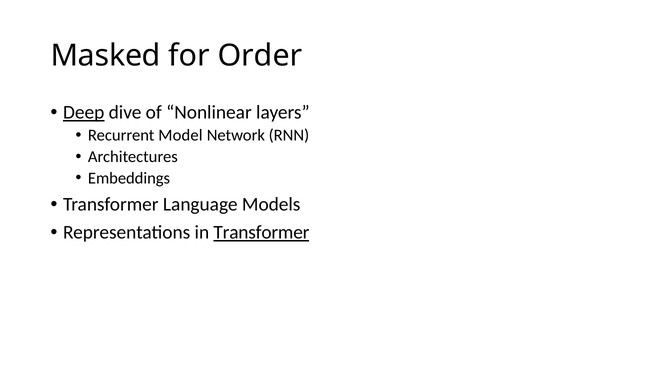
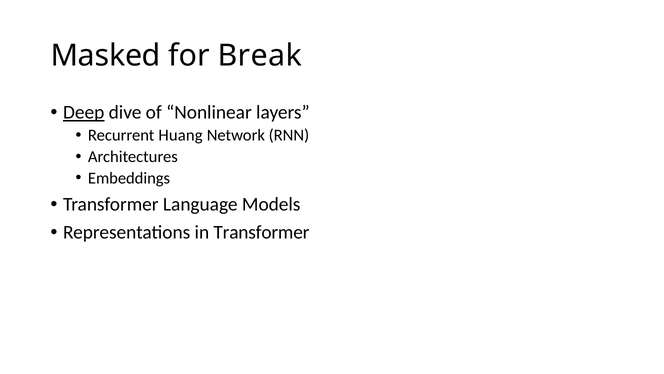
Order: Order -> Break
Model: Model -> Huang
Transformer at (261, 232) underline: present -> none
